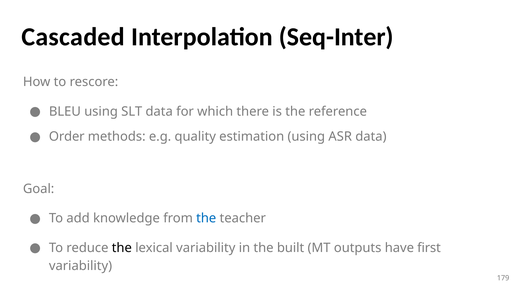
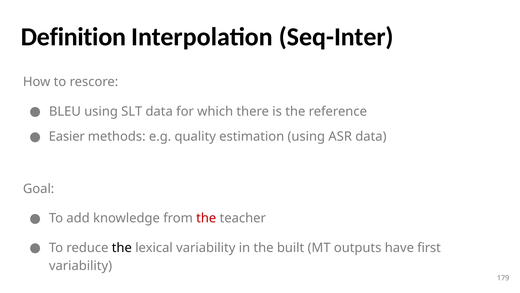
Cascaded: Cascaded -> Definition
Order: Order -> Easier
the at (206, 218) colour: blue -> red
